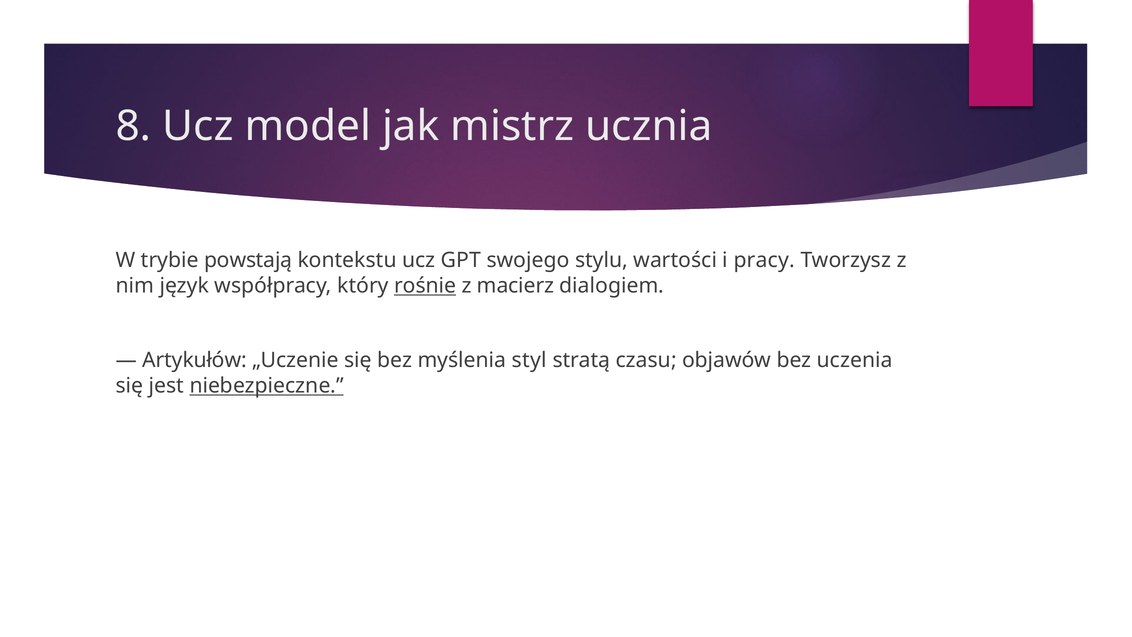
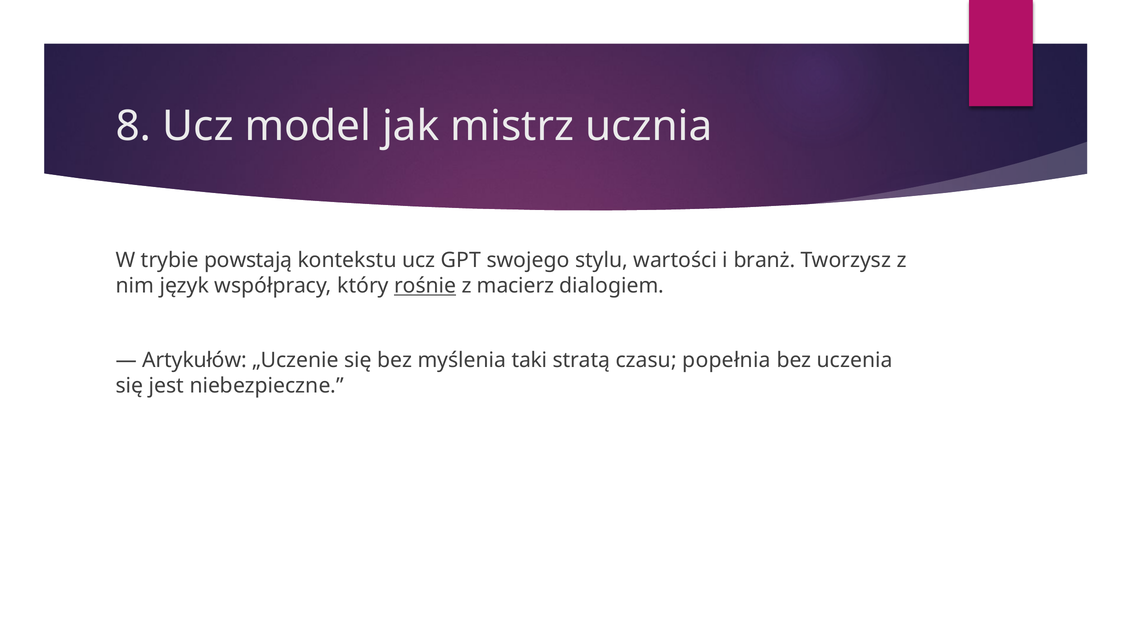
pracy: pracy -> branż
styl: styl -> taki
objawów: objawów -> popełnia
niebezpieczne underline: present -> none
